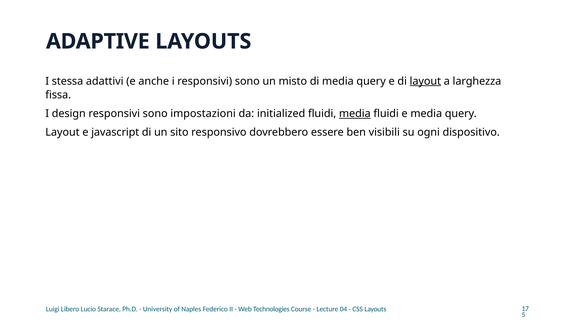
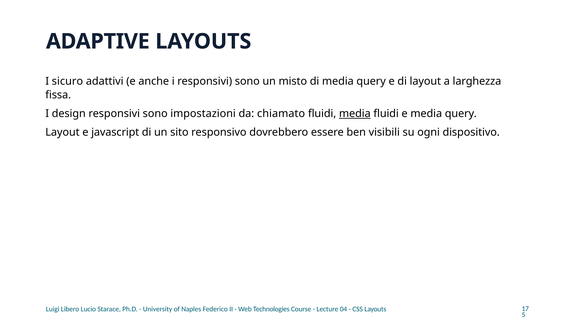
stessa: stessa -> sicuro
layout at (425, 81) underline: present -> none
initialized: initialized -> chiamato
